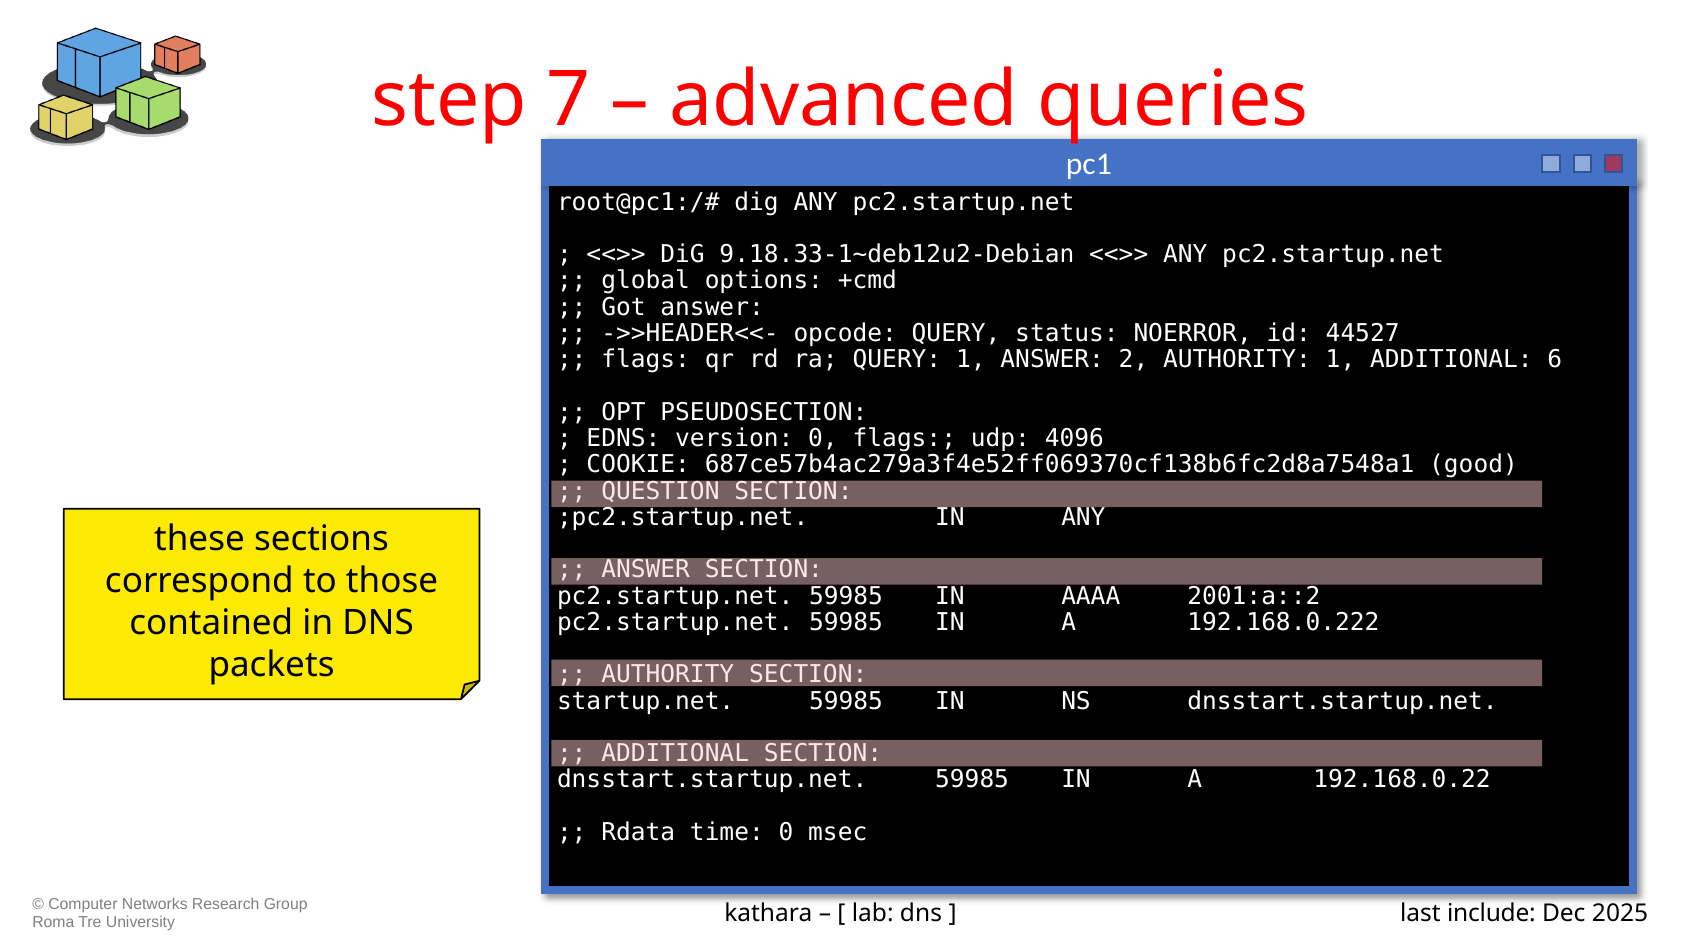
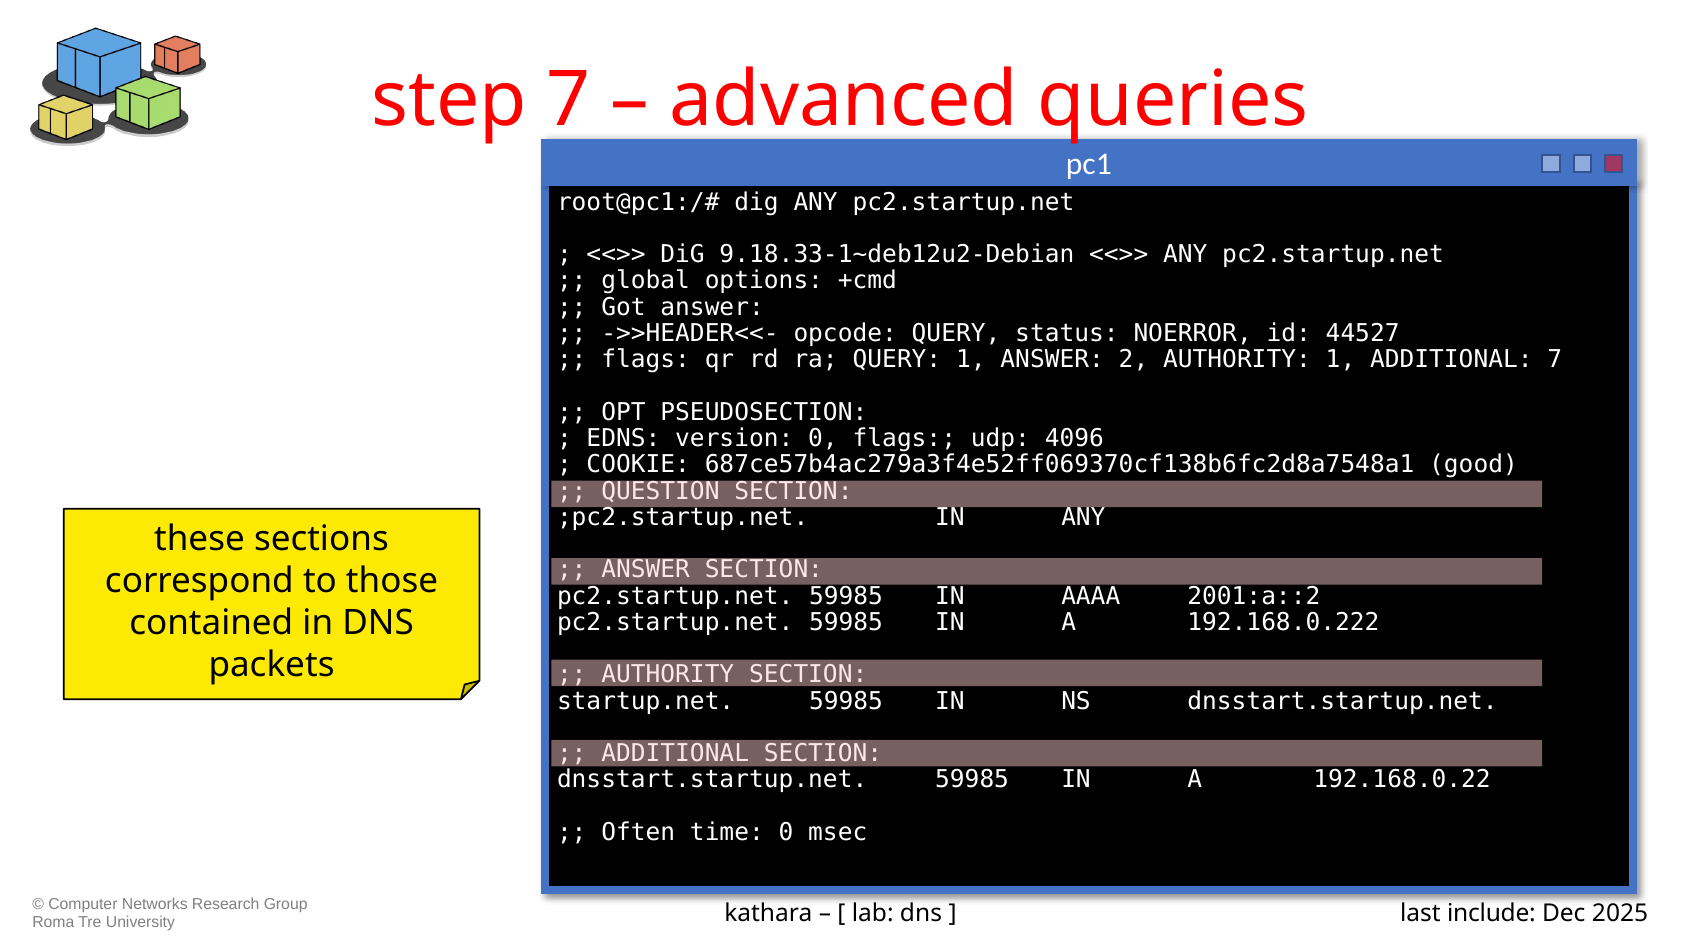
ADDITIONAL 6: 6 -> 7
Rdata: Rdata -> Often
